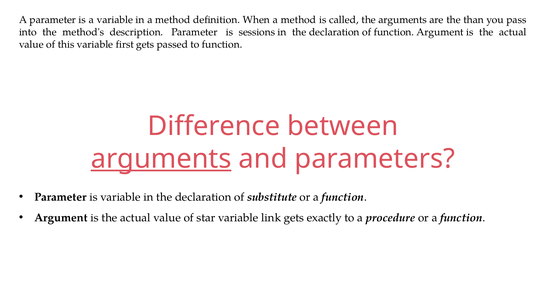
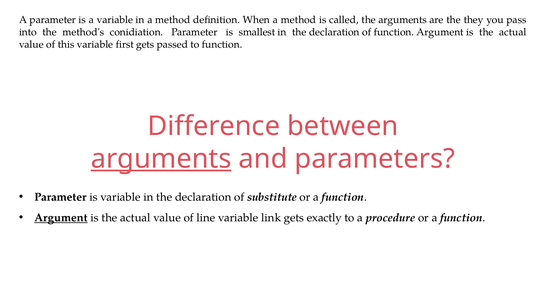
than: than -> they
description: description -> conidiation
sessions: sessions -> smallest
Argument at (61, 218) underline: none -> present
star: star -> line
